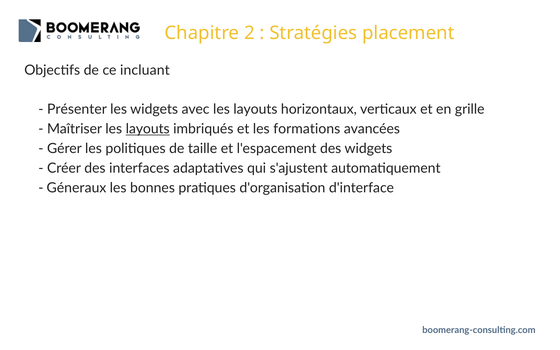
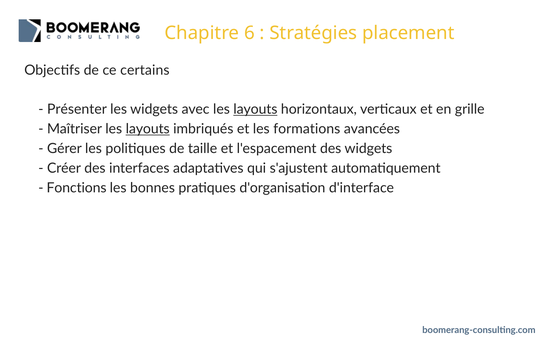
2: 2 -> 6
incluant: incluant -> certains
layouts at (255, 109) underline: none -> present
Géneraux: Géneraux -> Fonctions
